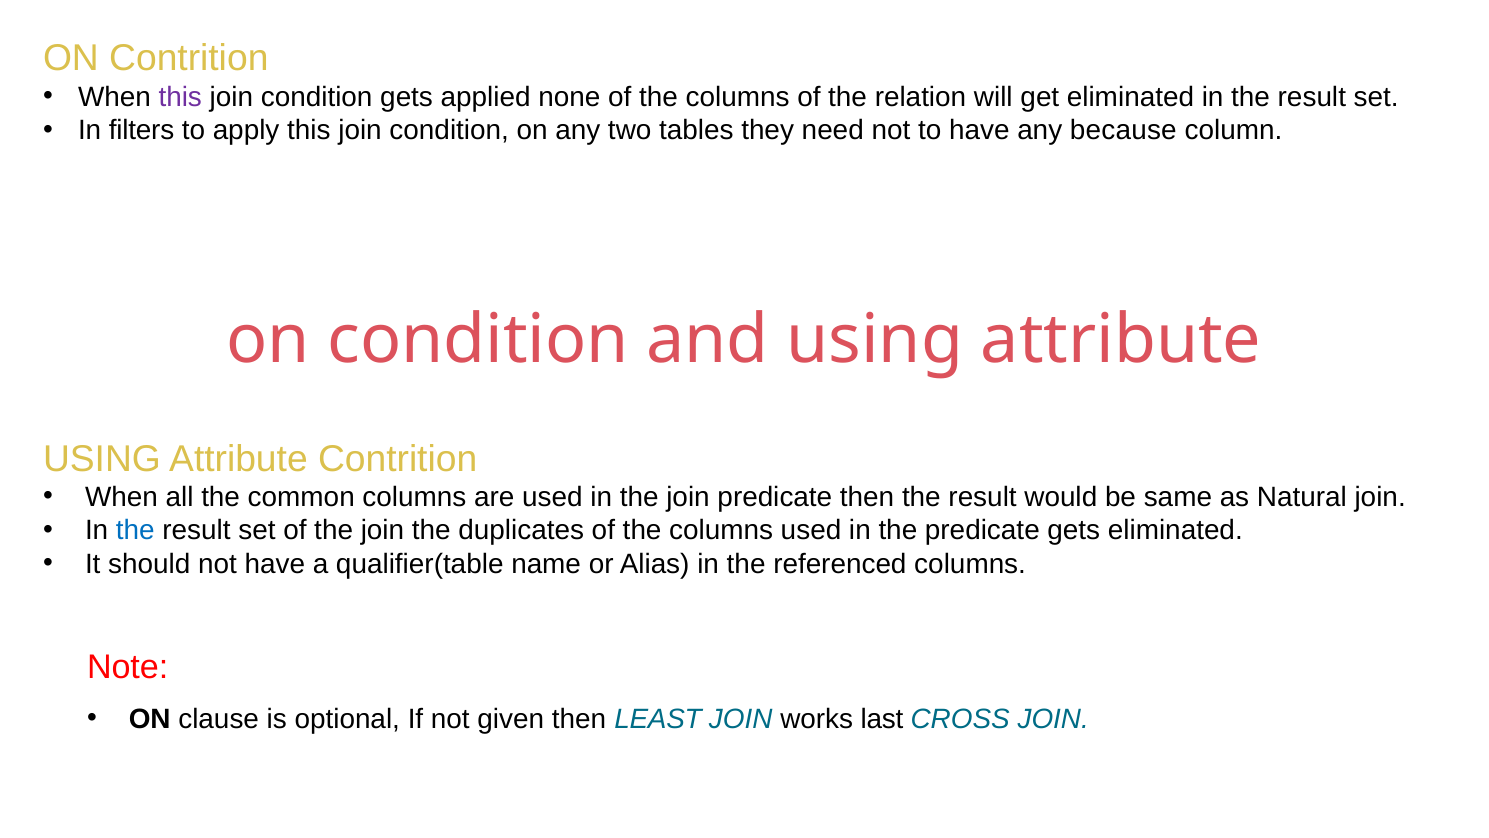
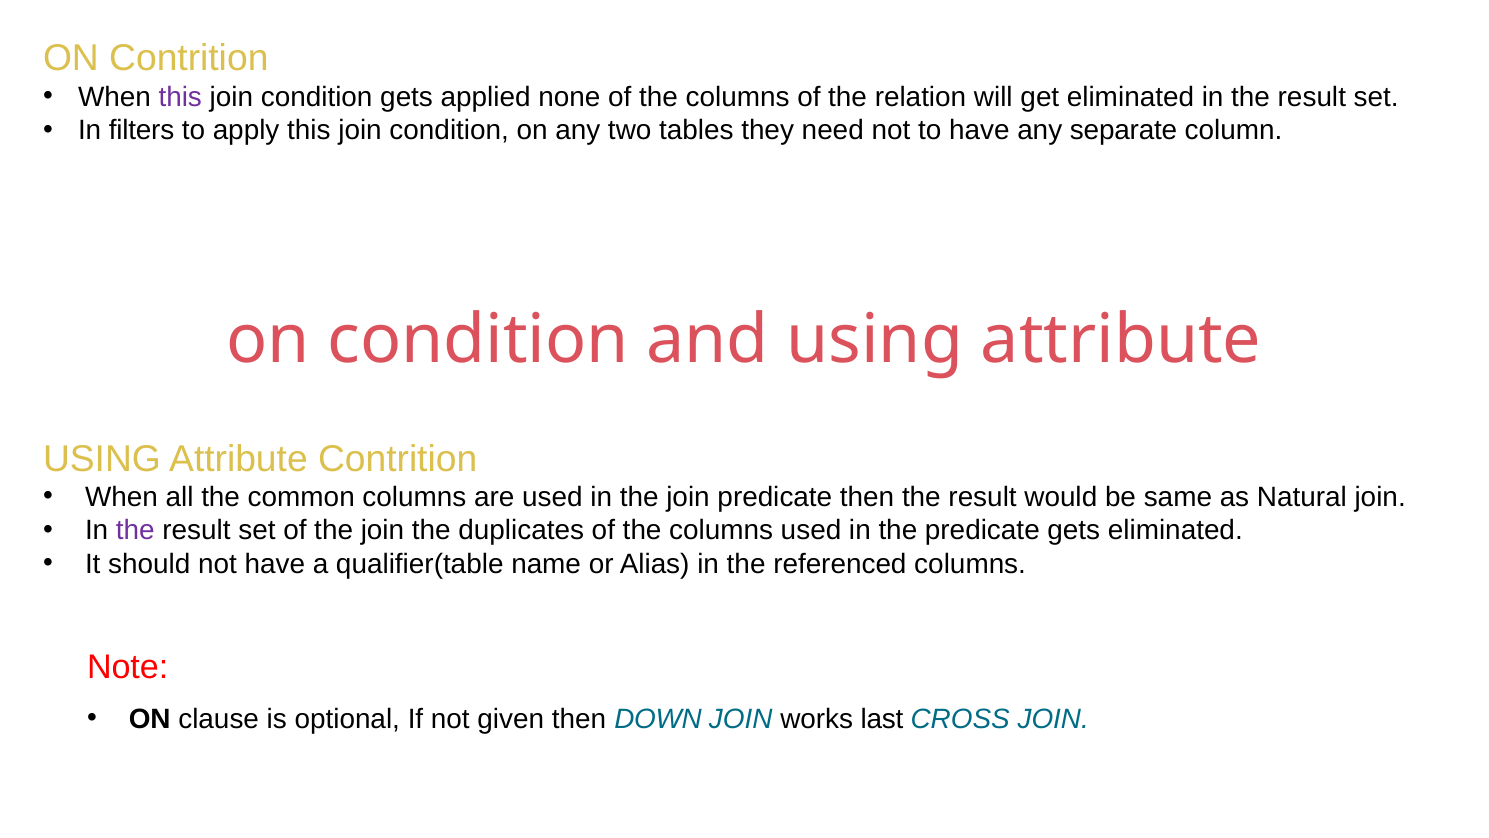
because: because -> separate
the at (135, 530) colour: blue -> purple
LEAST: LEAST -> DOWN
